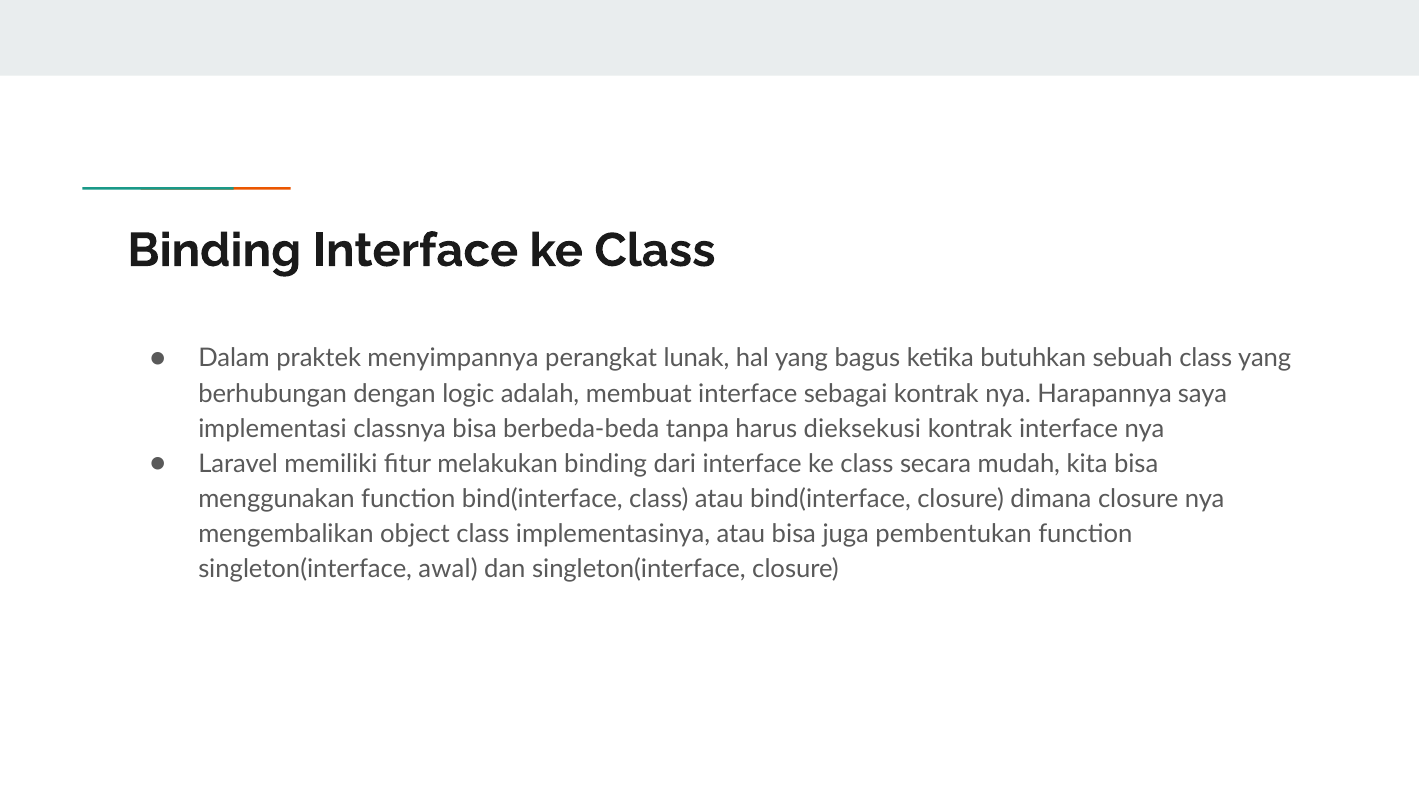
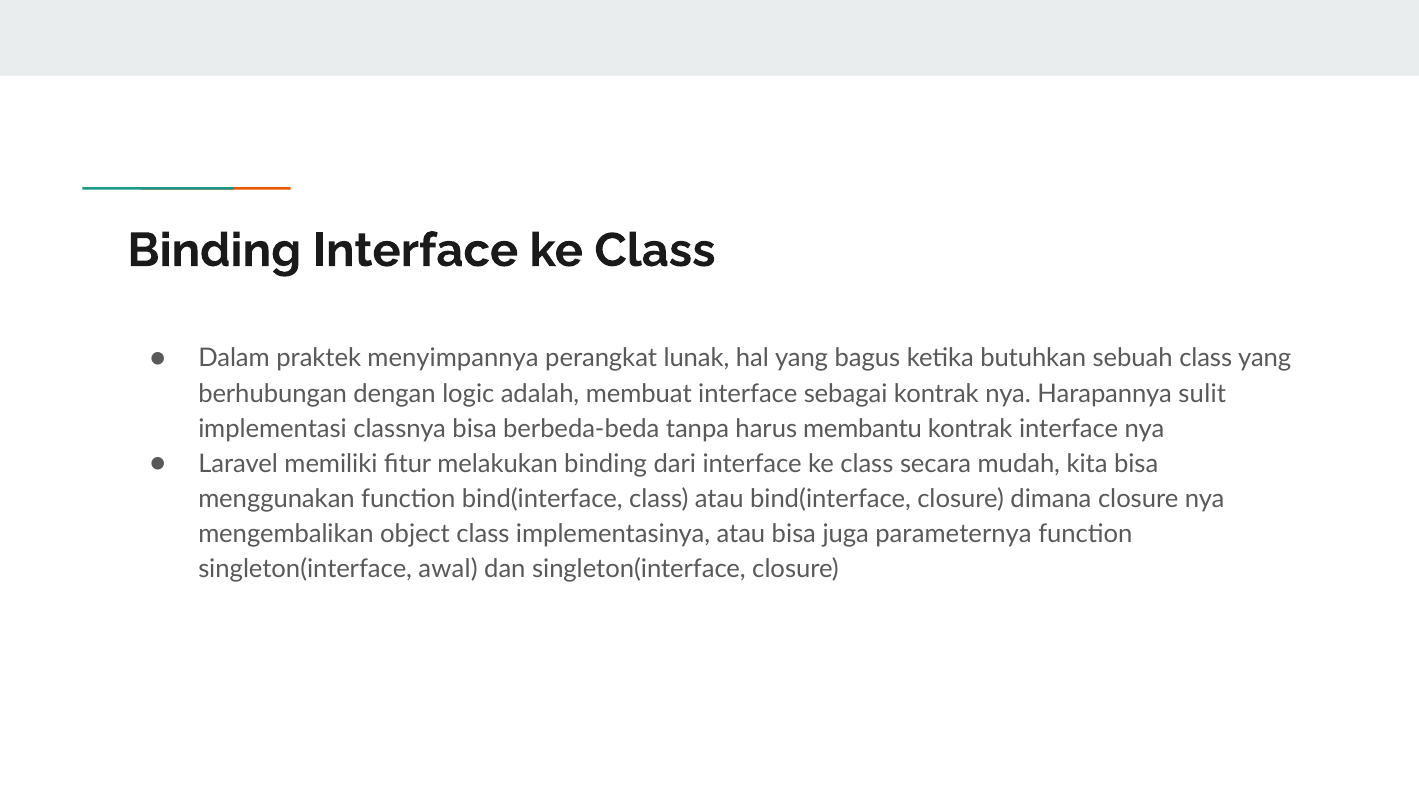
saya: saya -> sulit
dieksekusi: dieksekusi -> membantu
pembentukan: pembentukan -> parameternya
